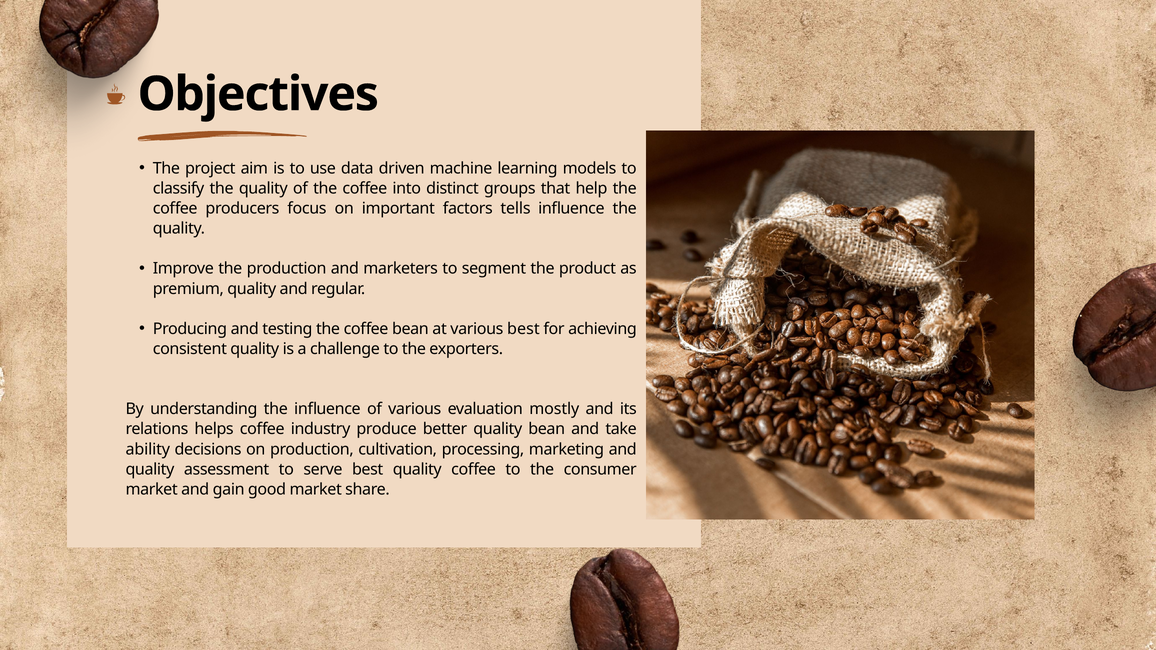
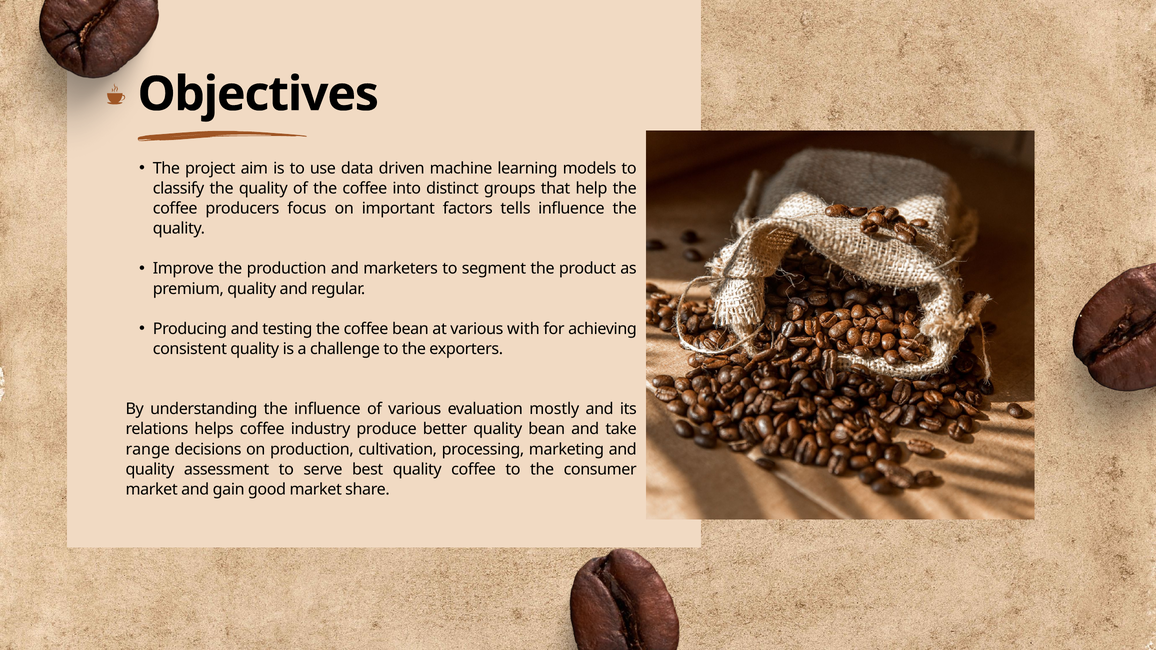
various best: best -> with
ability: ability -> range
